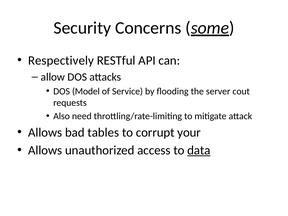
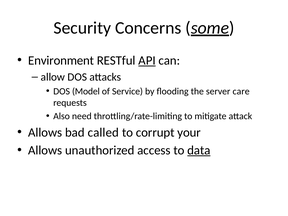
Respectively: Respectively -> Environment
API underline: none -> present
cout: cout -> care
tables: tables -> called
